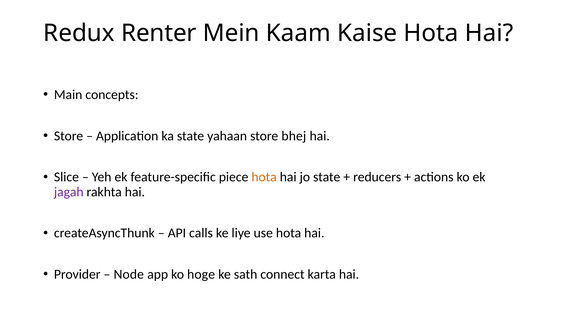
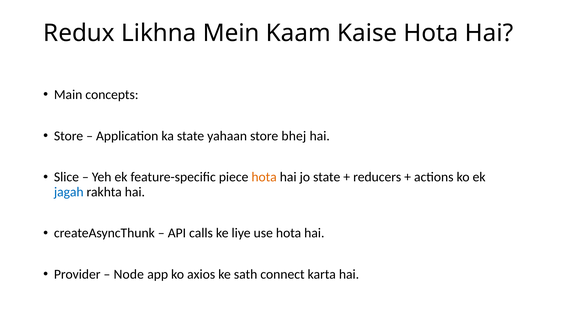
Renter: Renter -> Likhna
jagah colour: purple -> blue
hoge: hoge -> axios
